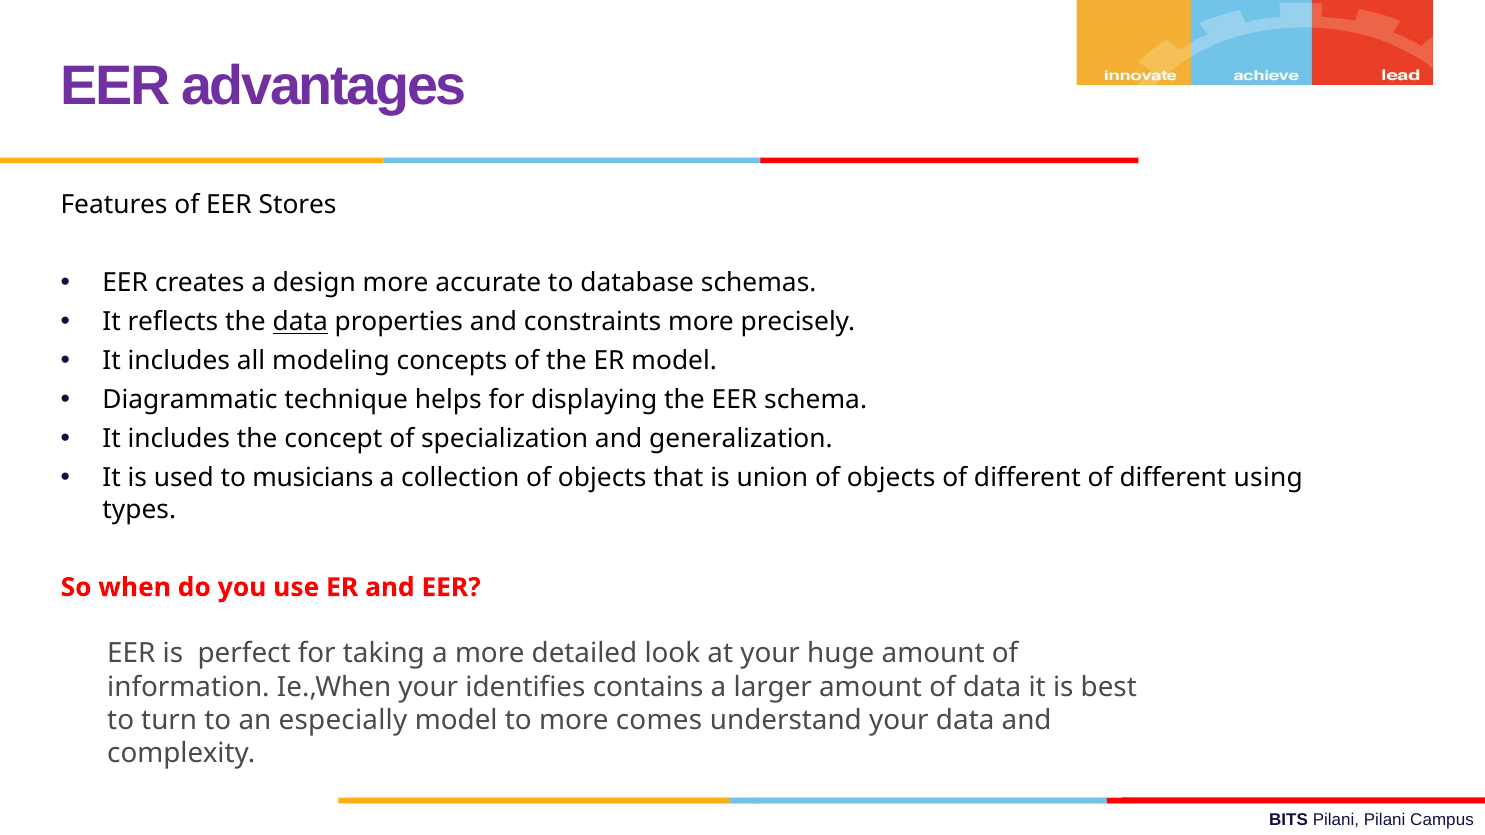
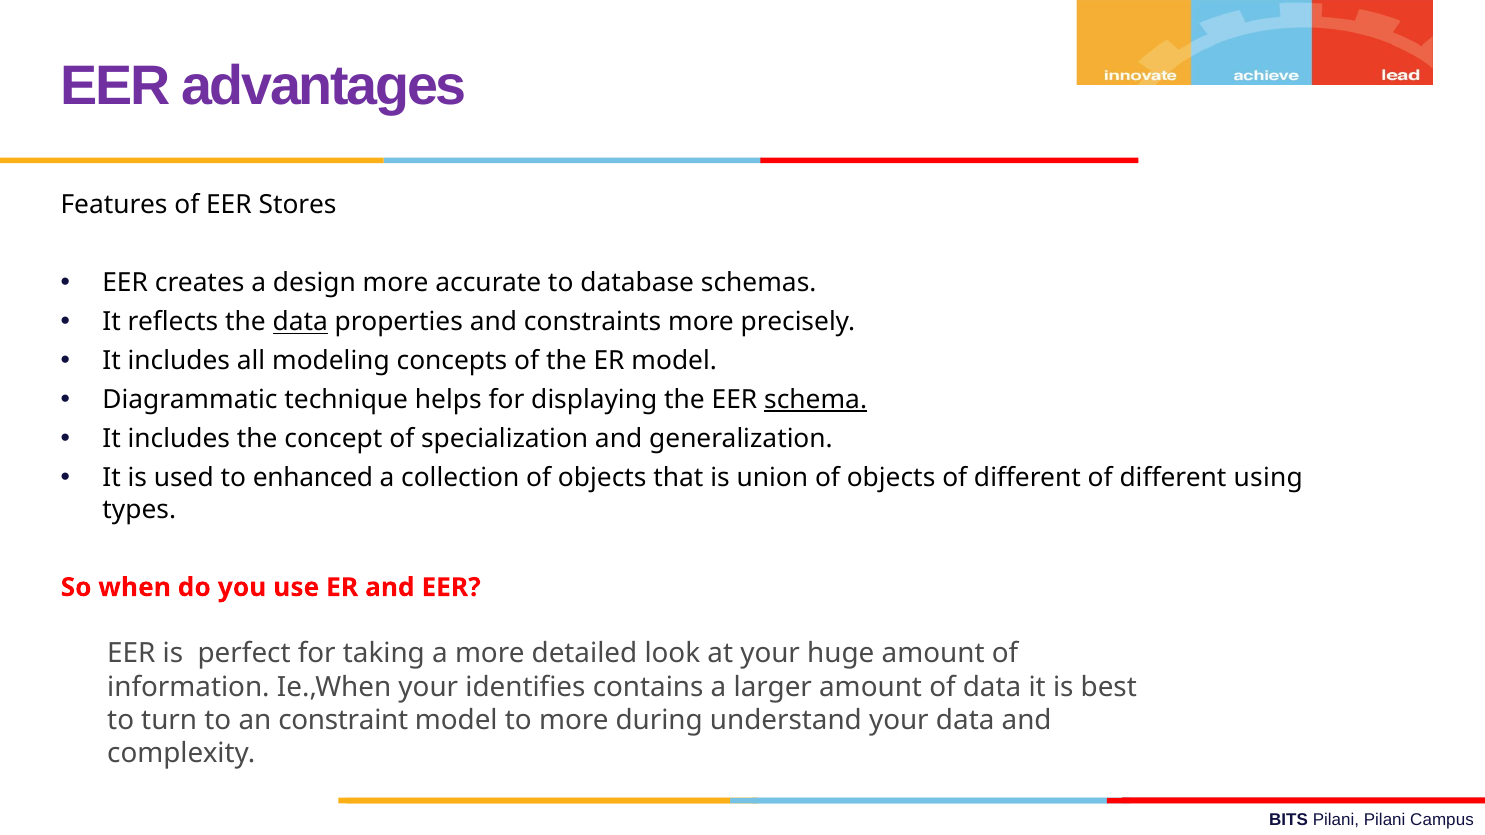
schema underline: none -> present
musicians: musicians -> enhanced
especially: especially -> constraint
comes: comes -> during
